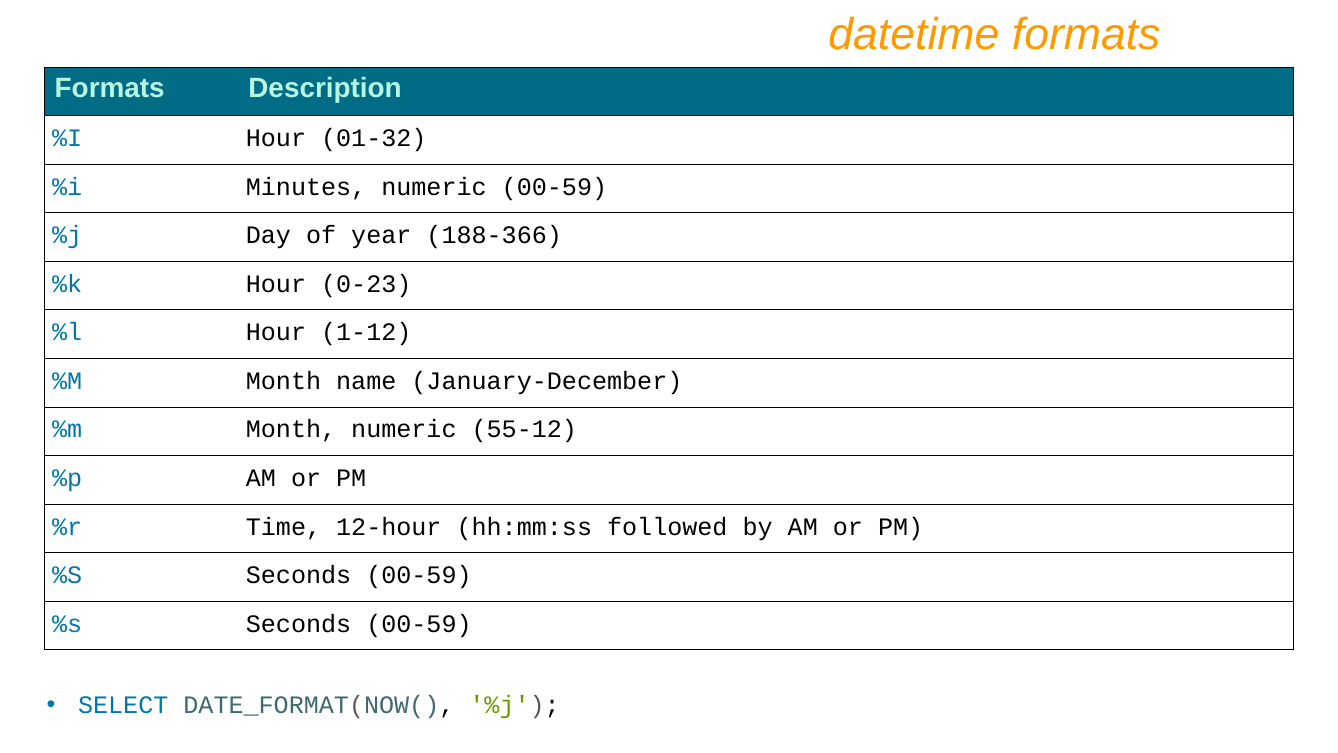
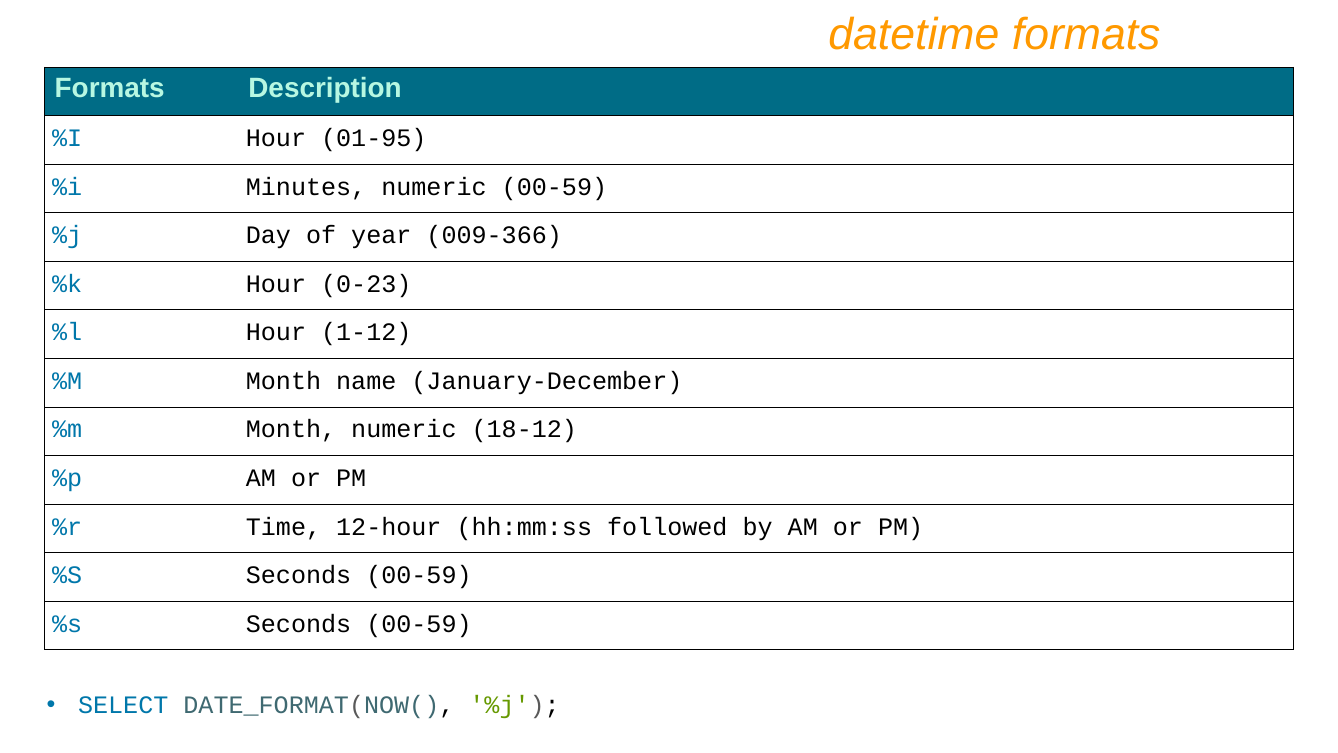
01-32: 01-32 -> 01-95
188-366: 188-366 -> 009-366
55-12: 55-12 -> 18-12
